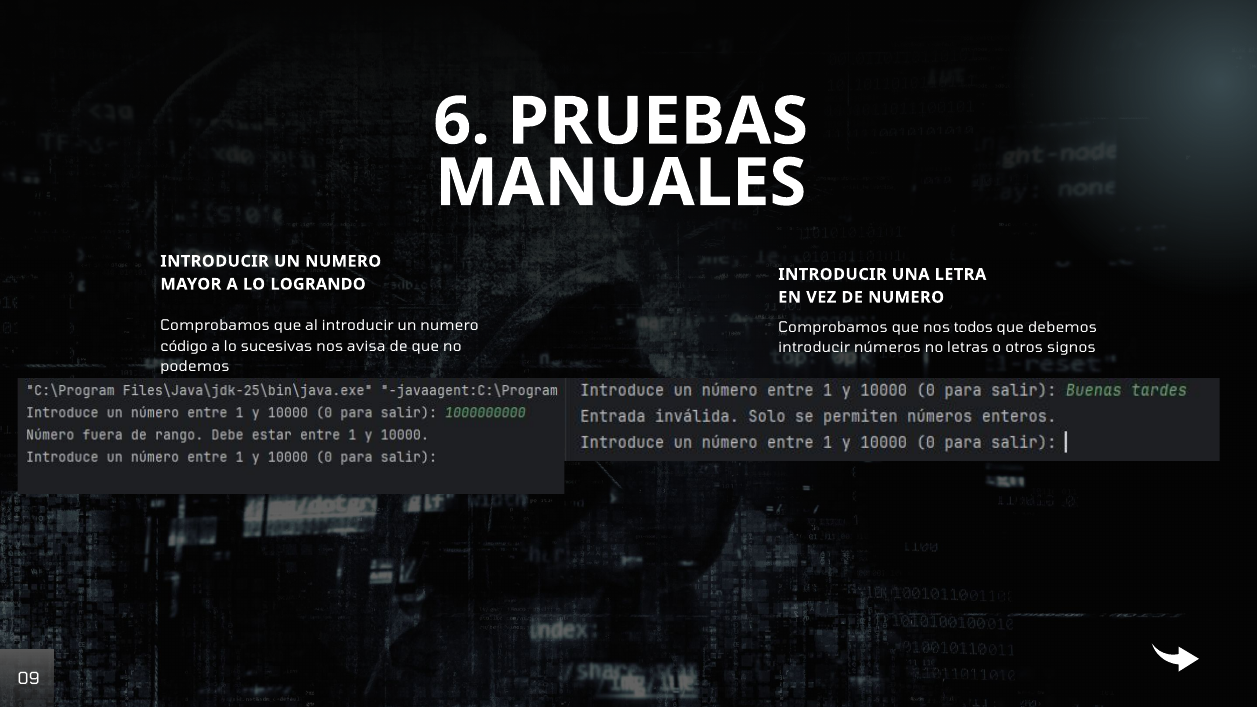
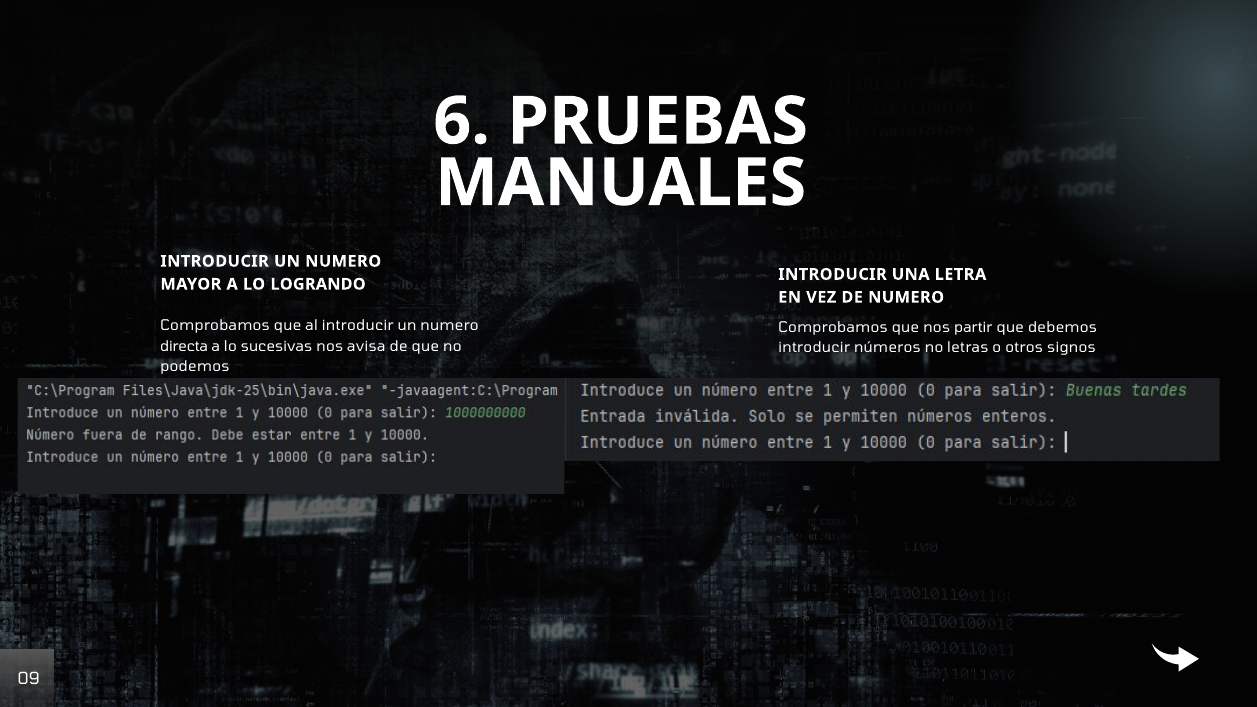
todos: todos -> partir
código: código -> directa
